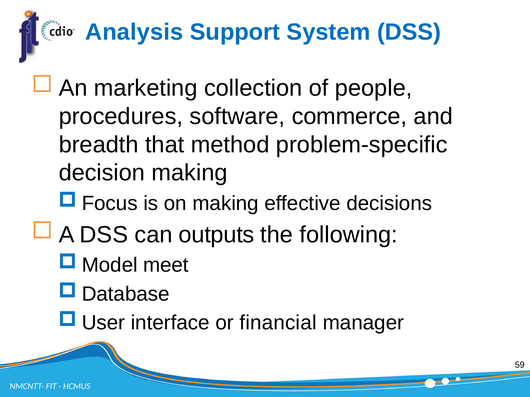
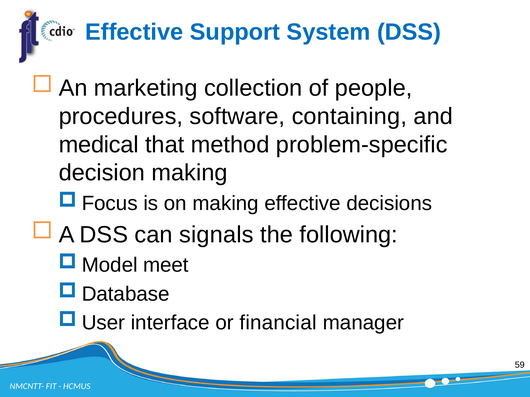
Analysis at (134, 32): Analysis -> Effective
commerce: commerce -> containing
breadth: breadth -> medical
outputs: outputs -> signals
